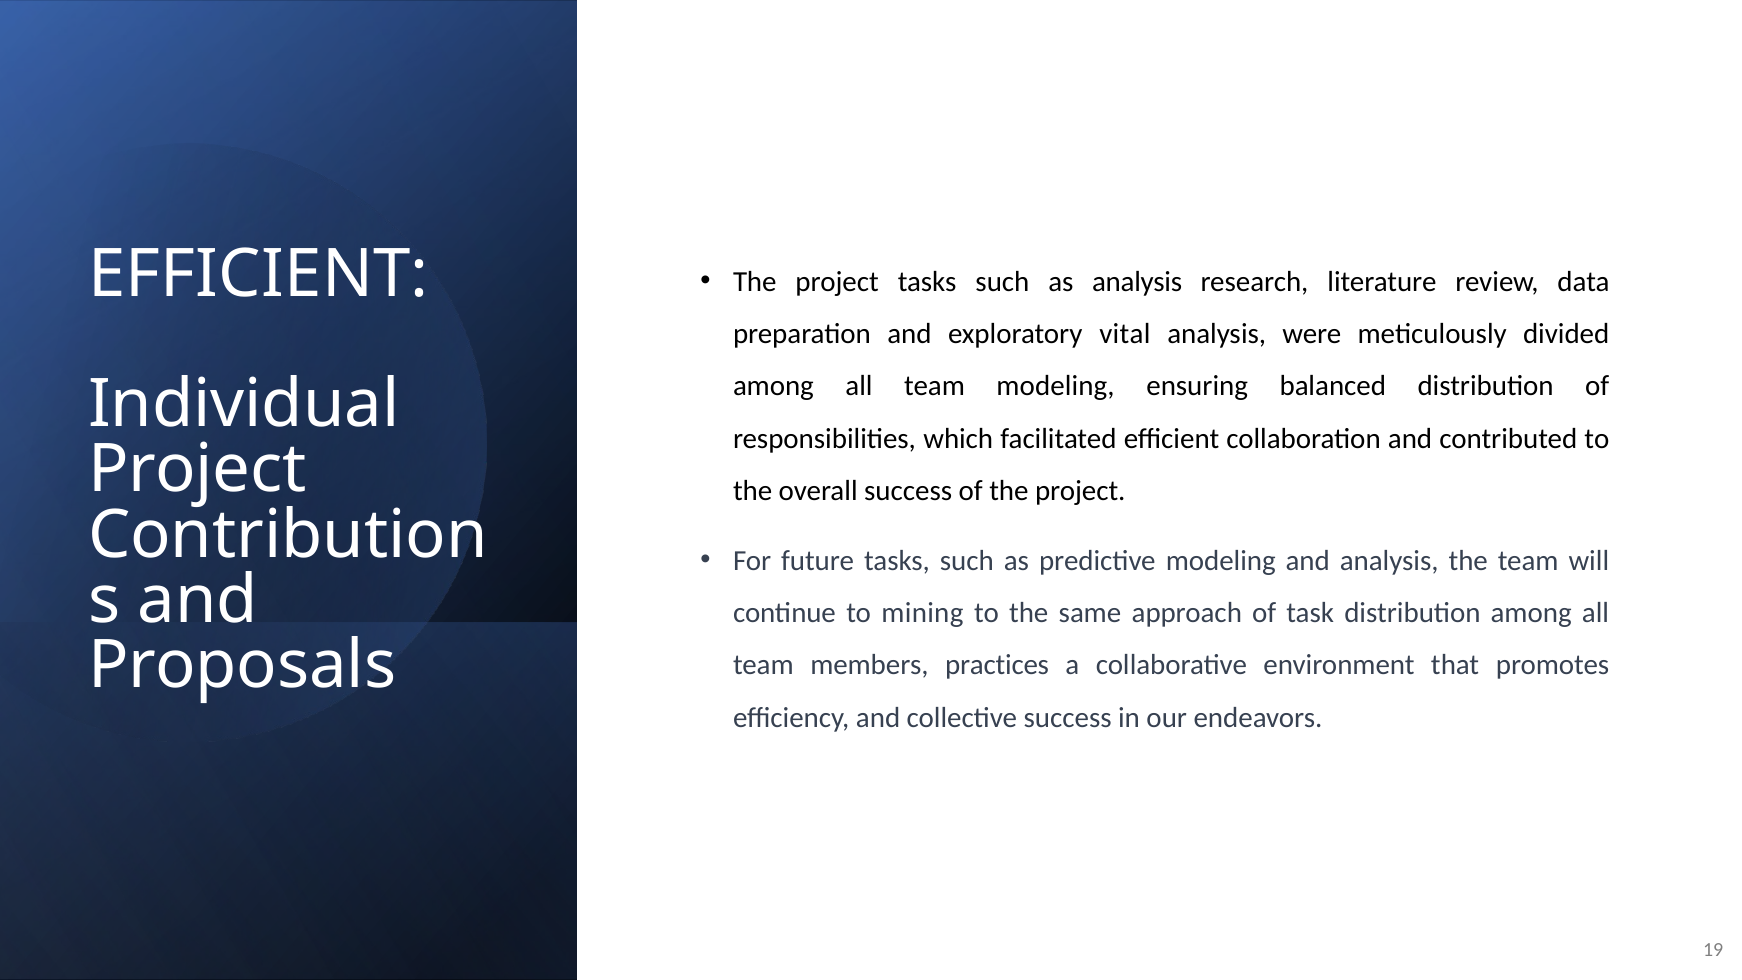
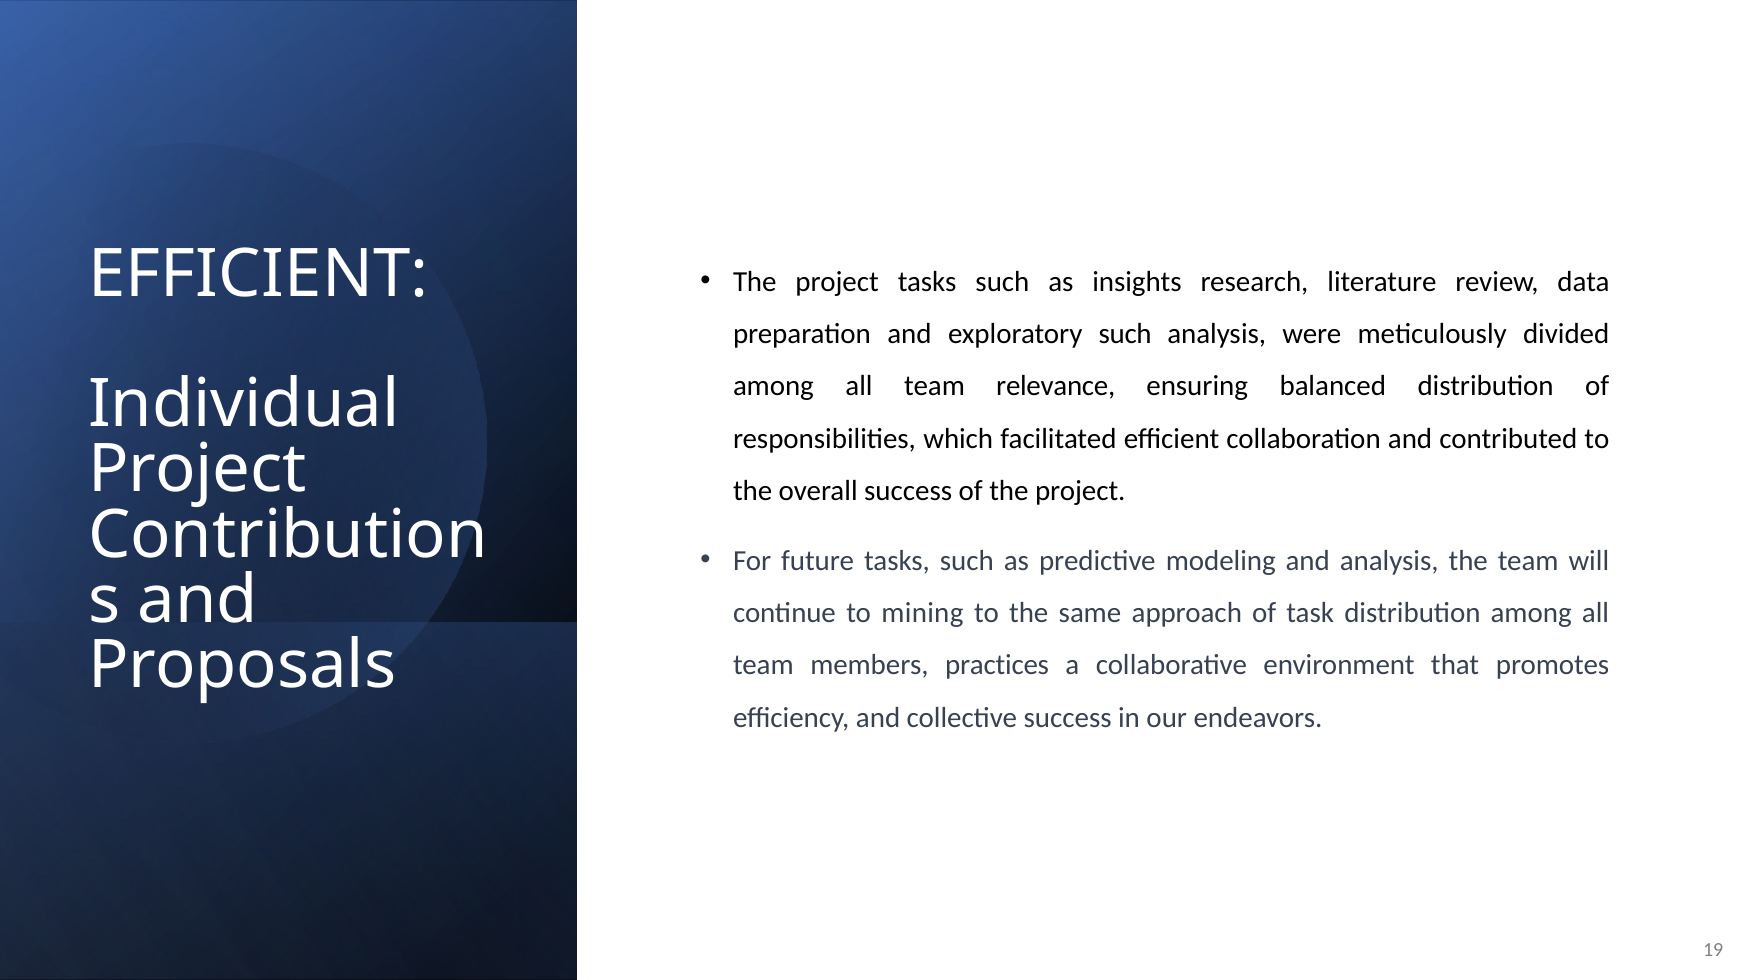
as analysis: analysis -> insights
exploratory vital: vital -> such
team modeling: modeling -> relevance
